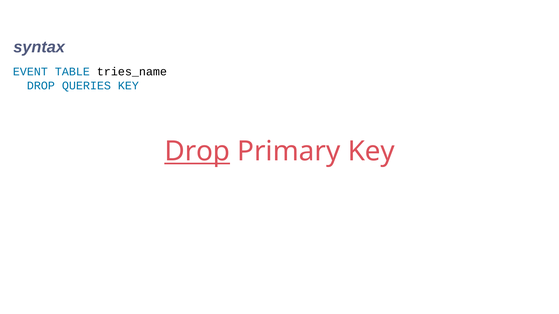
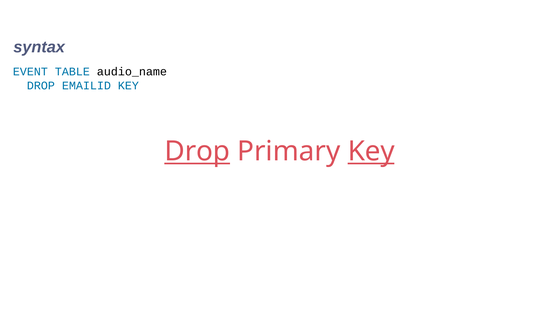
tries_name: tries_name -> audio_name
QUERIES: QUERIES -> EMAILID
Key at (371, 152) underline: none -> present
